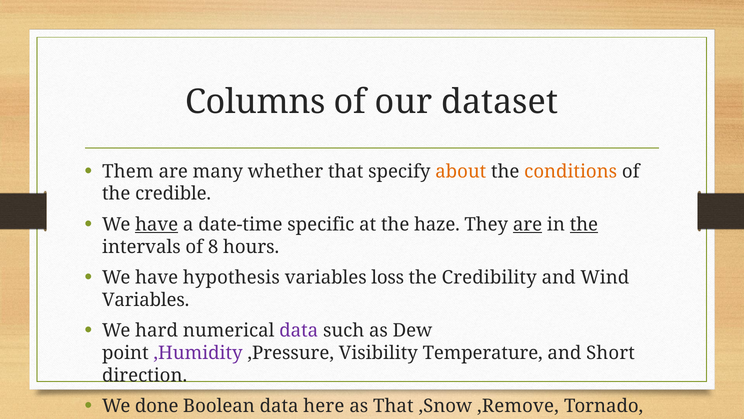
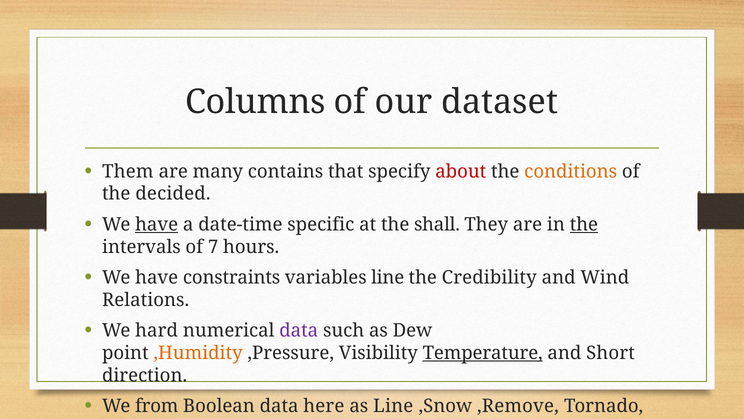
whether: whether -> contains
about colour: orange -> red
credible: credible -> decided
haze: haze -> shall
are at (528, 224) underline: present -> none
8: 8 -> 7
hypothesis: hypothesis -> constraints
variables loss: loss -> line
Variables at (146, 300): Variables -> Relations
,Humidity colour: purple -> orange
Temperature underline: none -> present
done: done -> from
as That: That -> Line
